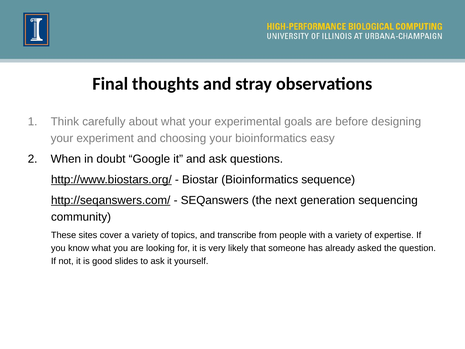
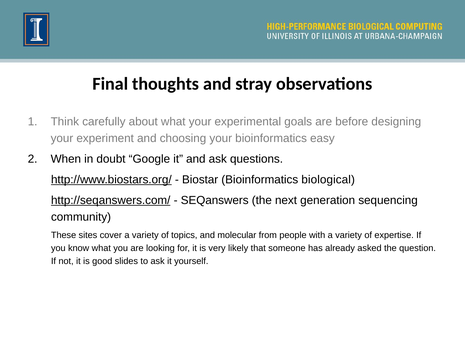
sequence: sequence -> biological
transcribe: transcribe -> molecular
